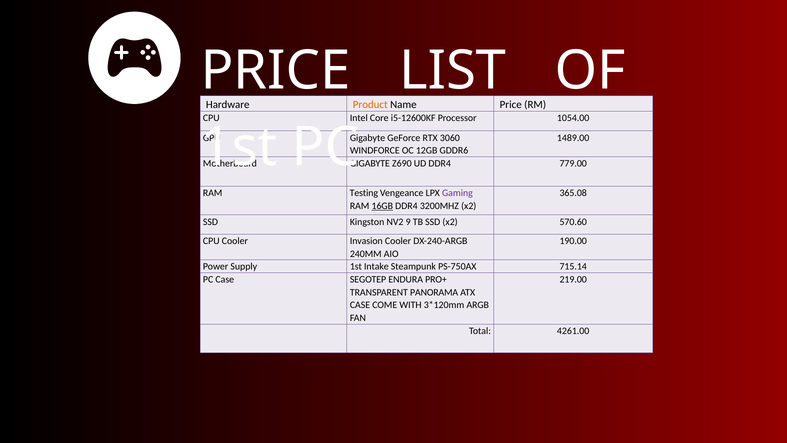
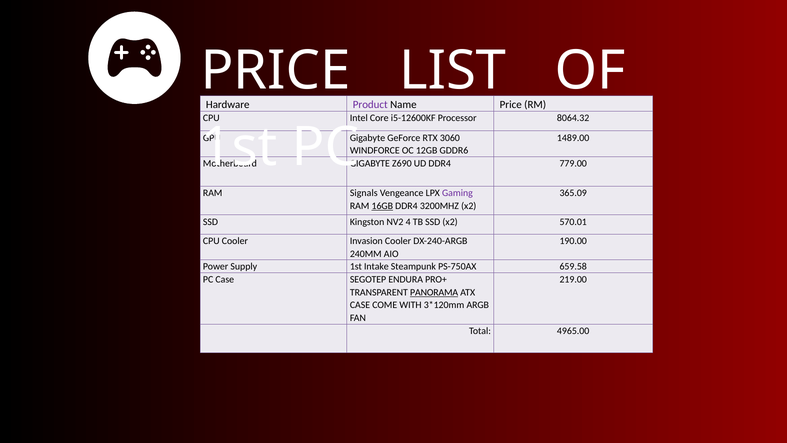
Product colour: orange -> purple
1054.00: 1054.00 -> 8064.32
Testing: Testing -> Signals
365.08: 365.08 -> 365.09
9: 9 -> 4
570.60: 570.60 -> 570.01
715.14: 715.14 -> 659.58
PANORAMA underline: none -> present
4261.00: 4261.00 -> 4965.00
